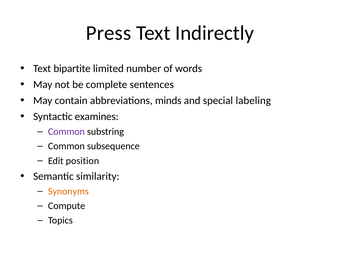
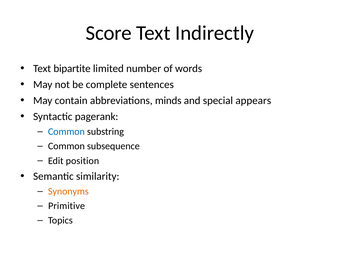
Press: Press -> Score
labeling: labeling -> appears
examines: examines -> pagerank
Common at (66, 132) colour: purple -> blue
Compute: Compute -> Primitive
